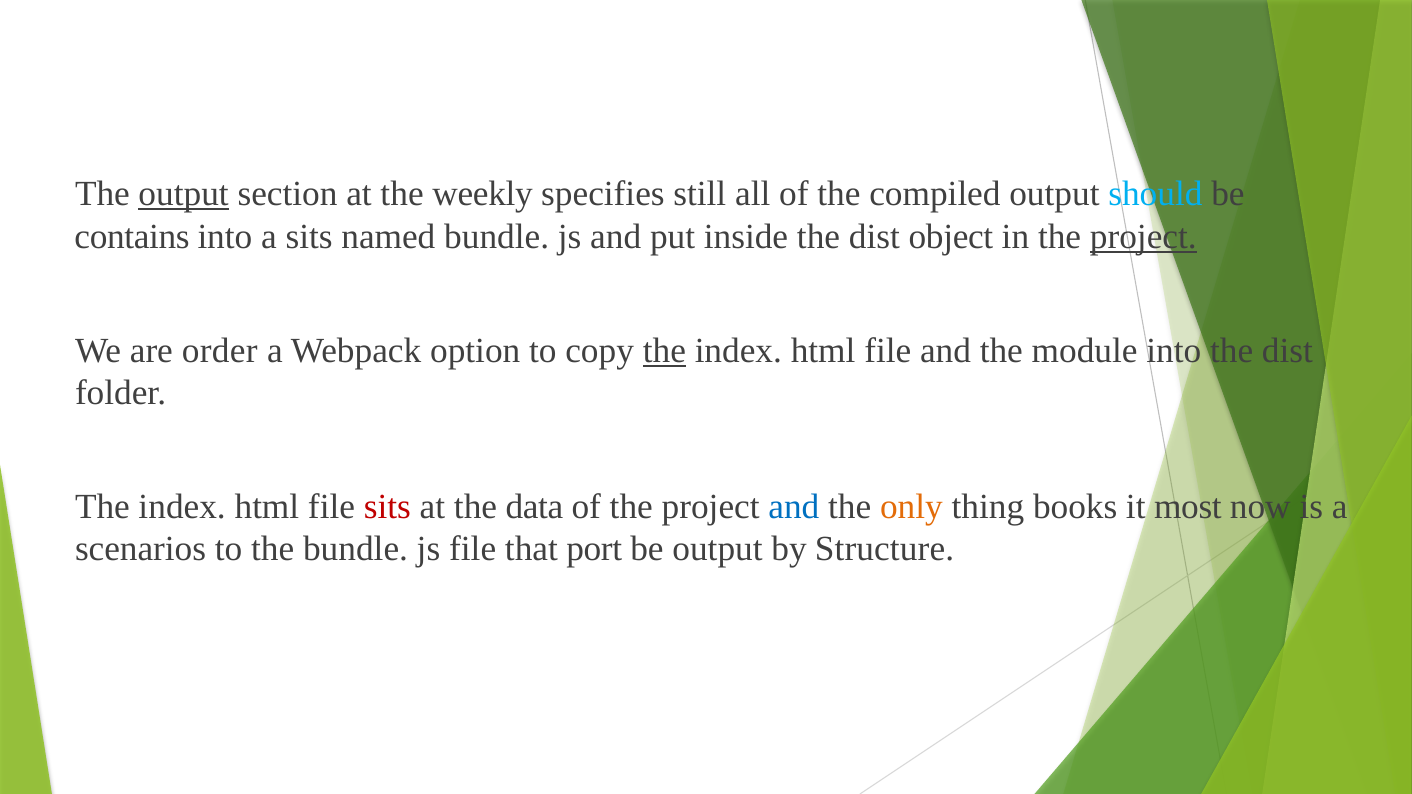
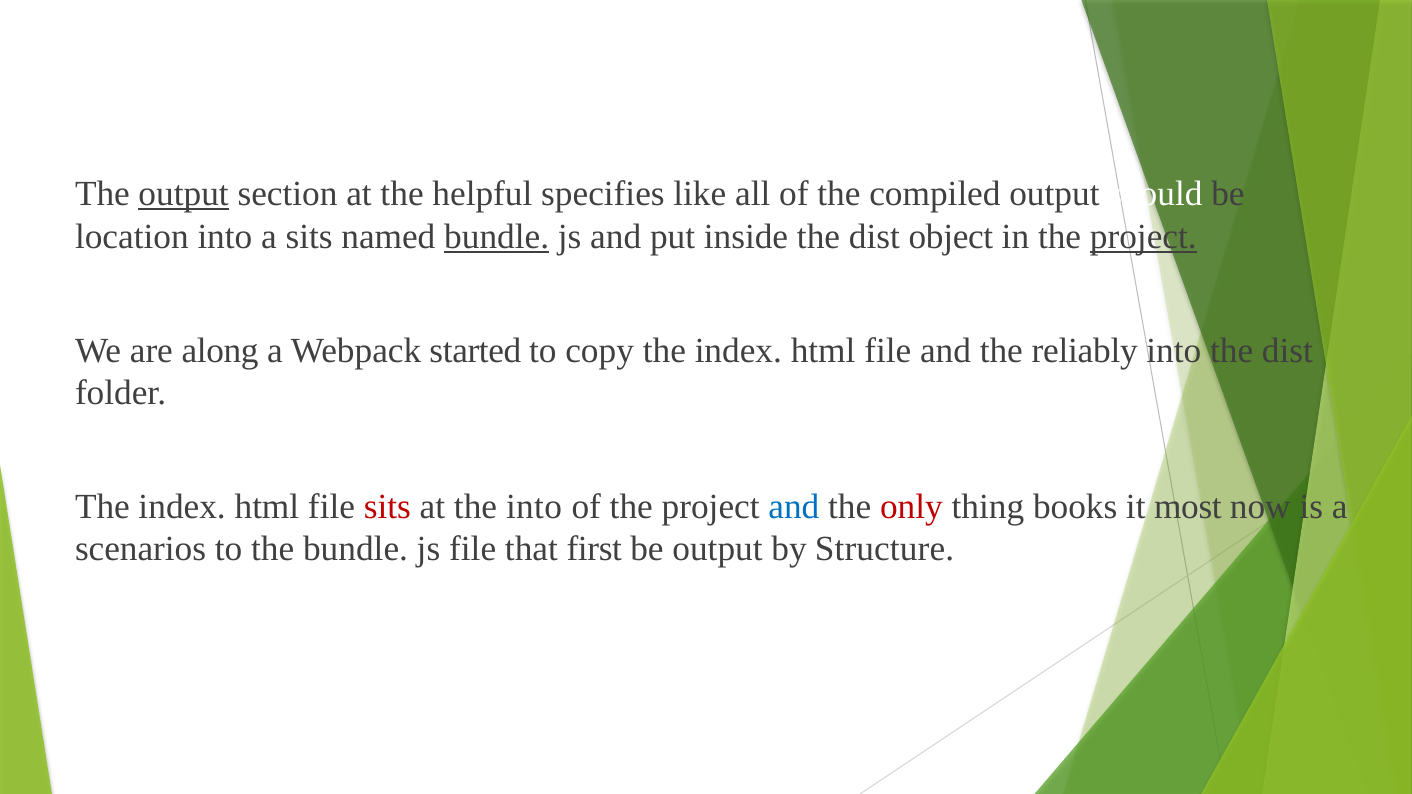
weekly: weekly -> helpful
still: still -> like
should colour: light blue -> white
contains: contains -> location
bundle at (497, 236) underline: none -> present
order: order -> along
option: option -> started
the at (664, 351) underline: present -> none
module: module -> reliably
the data: data -> into
only colour: orange -> red
port: port -> first
